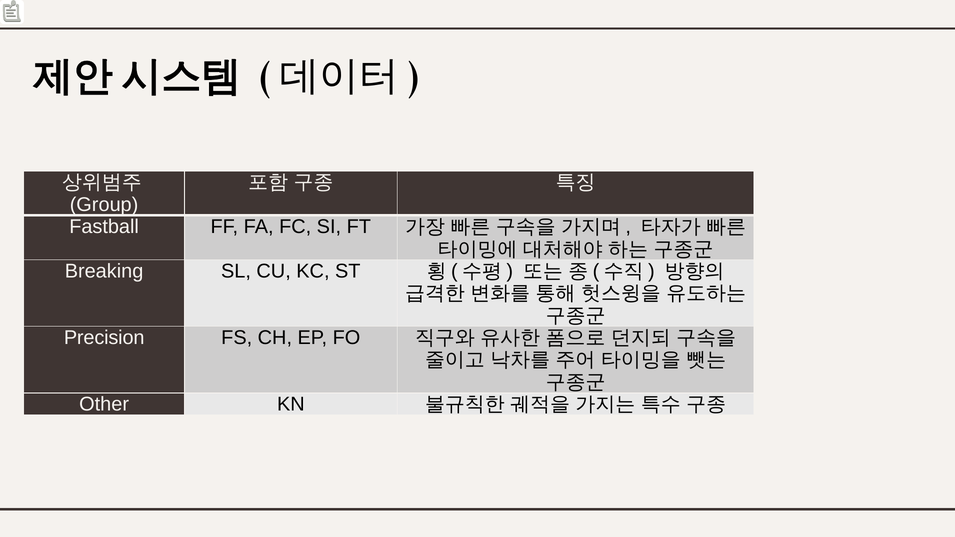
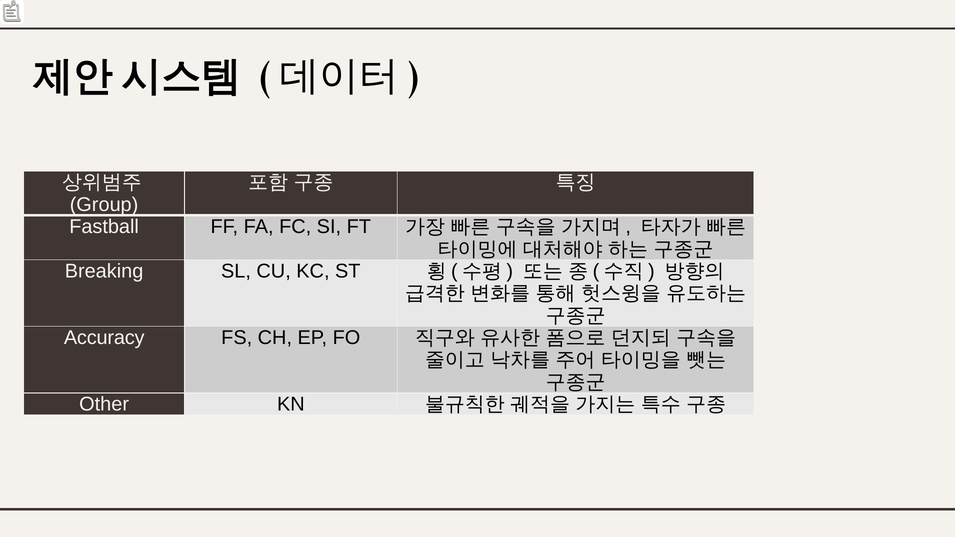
Precision: Precision -> Accuracy
